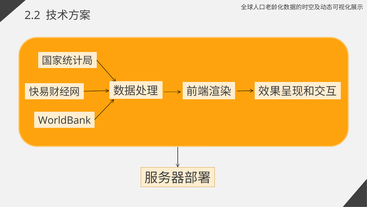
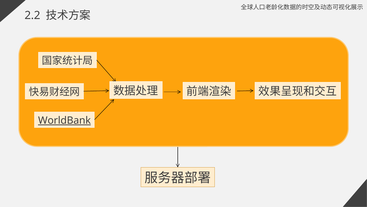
WorldBank underline: none -> present
